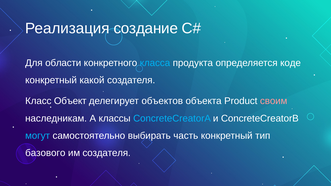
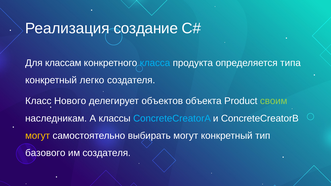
области: области -> классам
коде: коде -> типа
какой: какой -> легко
Объект: Объект -> Нового
своим colour: pink -> light green
могут at (38, 136) colour: light blue -> yellow
выбирать часть: часть -> могут
